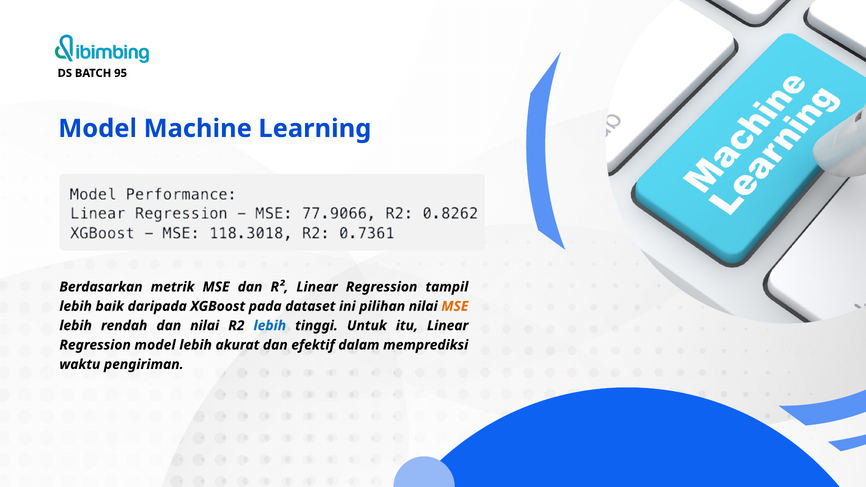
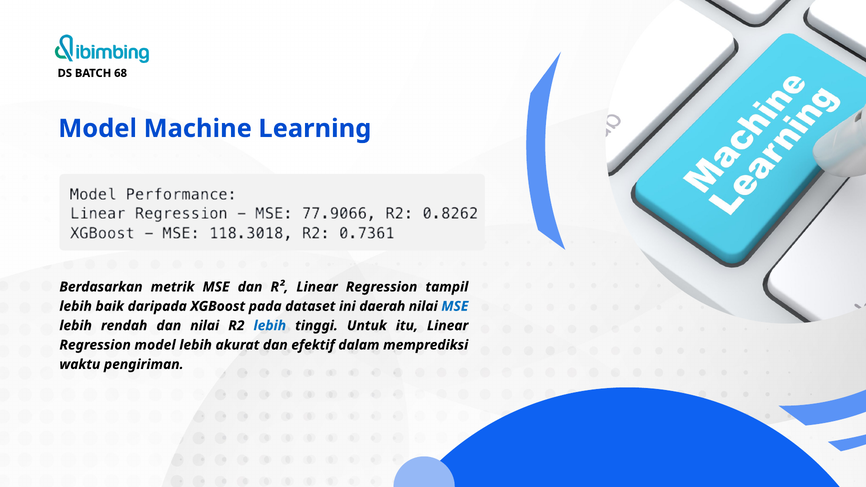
95: 95 -> 68
pilihan: pilihan -> daerah
MSE at (455, 306) colour: orange -> blue
